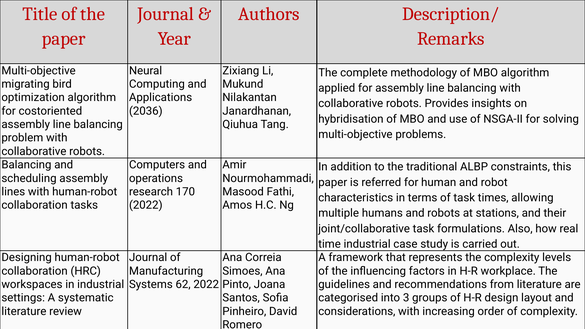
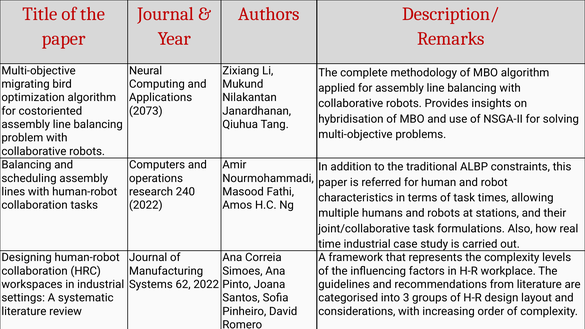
2036: 2036 -> 2073
170: 170 -> 240
